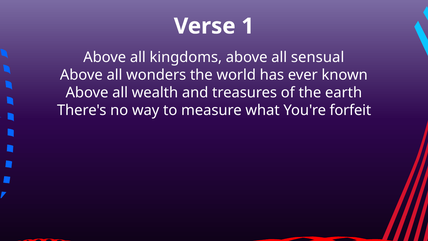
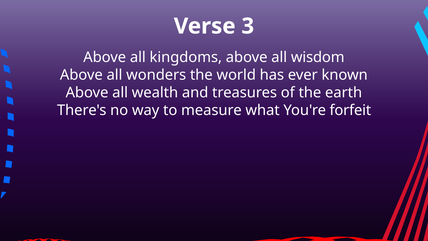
1: 1 -> 3
sensual: sensual -> wisdom
